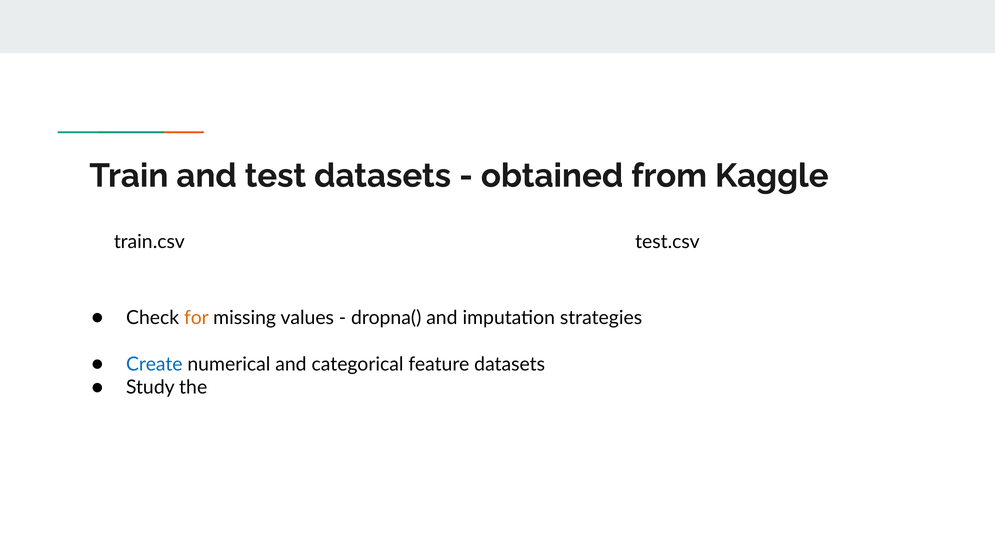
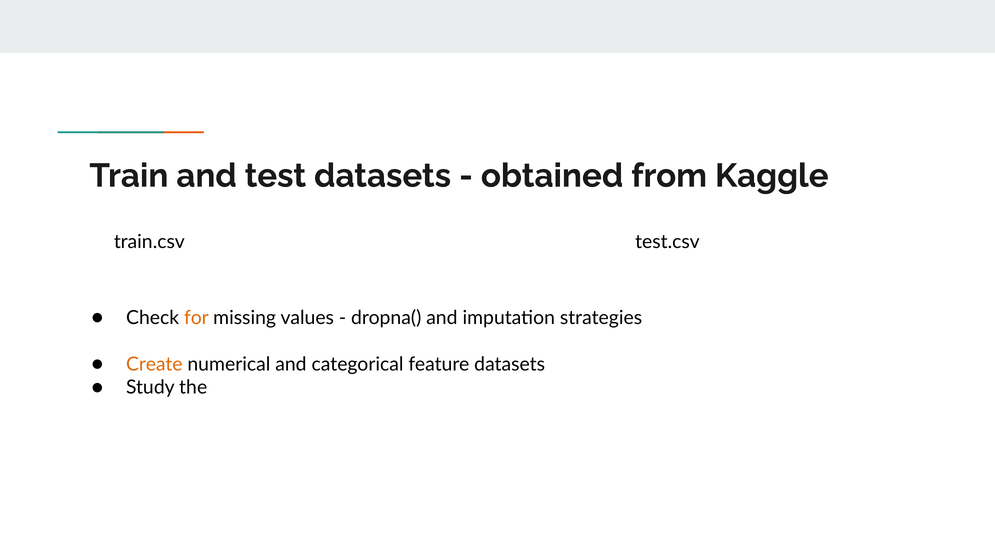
Create colour: blue -> orange
